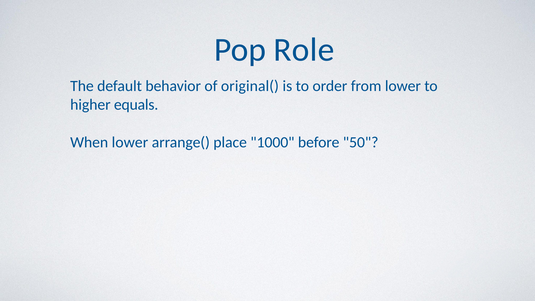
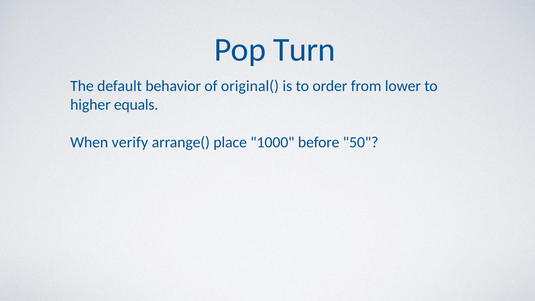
Role: Role -> Turn
When lower: lower -> verify
